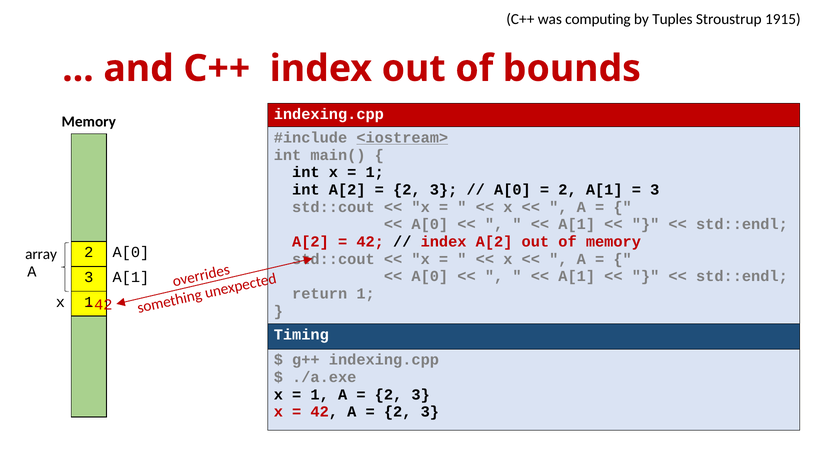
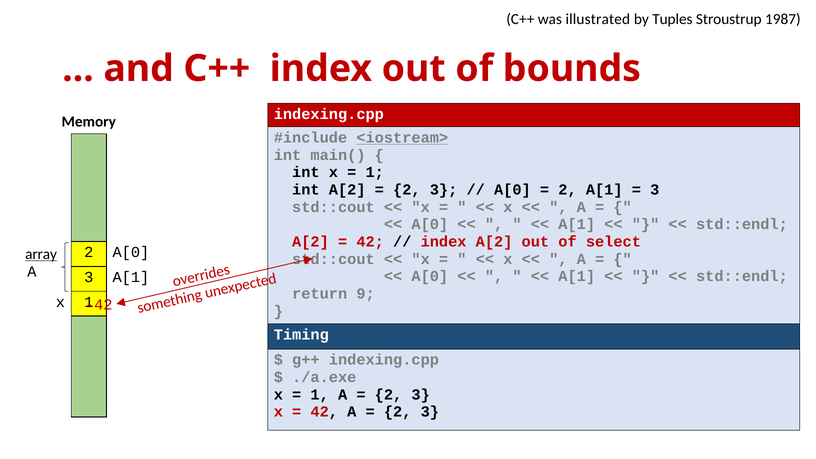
computing: computing -> illustrated
1915: 1915 -> 1987
of memory: memory -> select
array underline: none -> present
return 1: 1 -> 9
